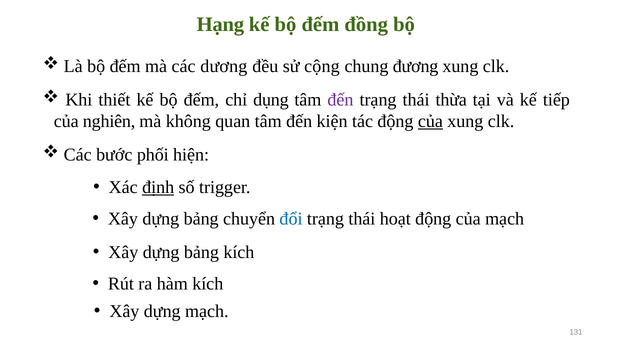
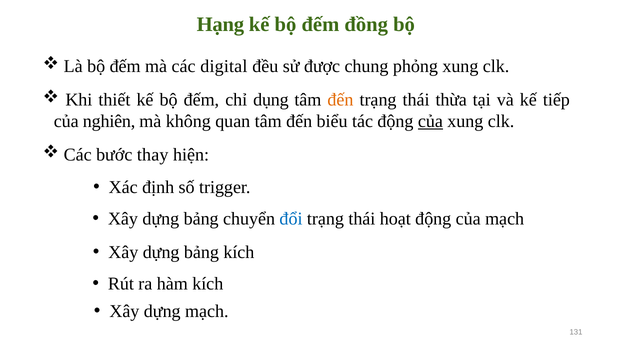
dương: dương -> digital
cộng: cộng -> được
đương: đương -> phỏng
đến at (340, 100) colour: purple -> orange
kiện: kiện -> biểu
phối: phối -> thay
định underline: present -> none
